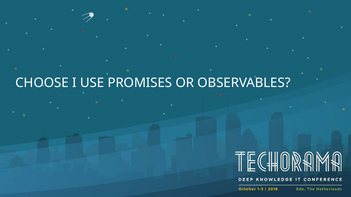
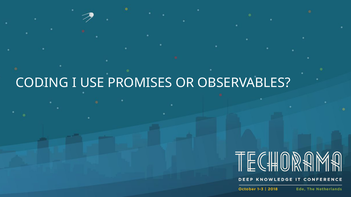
CHOOSE: CHOOSE -> CODING
